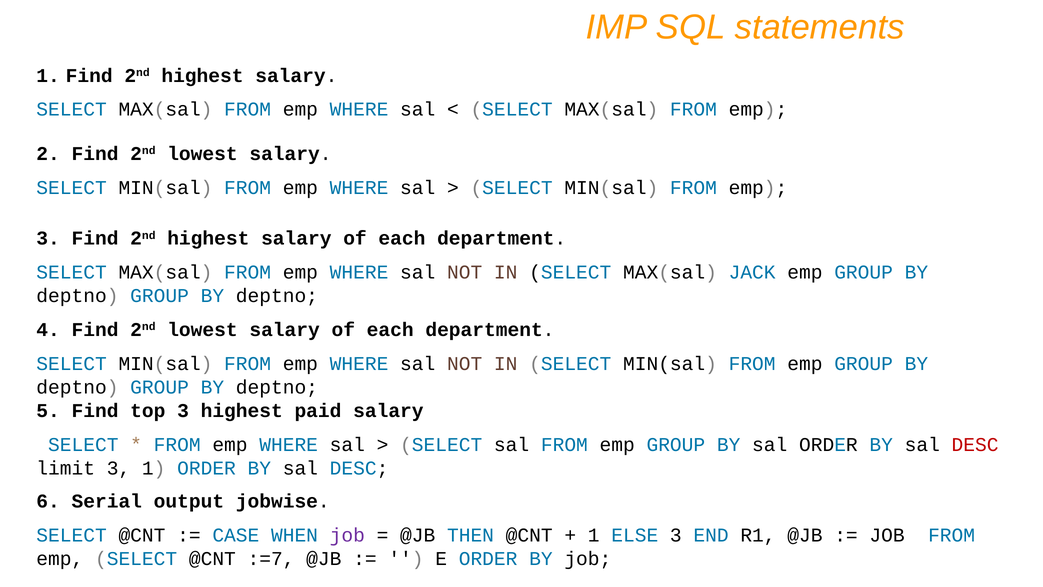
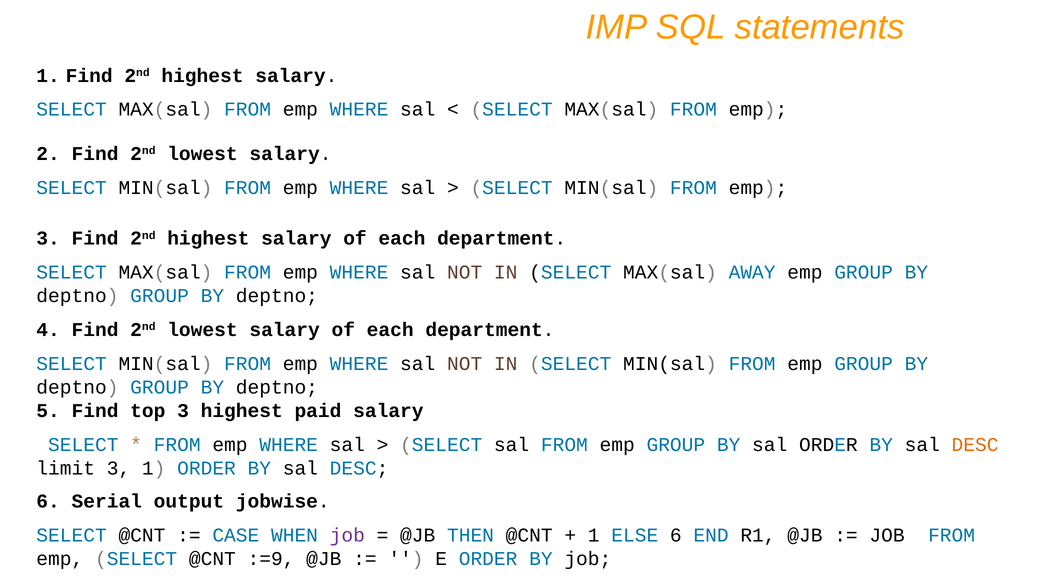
JACK: JACK -> AWAY
DESC at (975, 445) colour: red -> orange
ELSE 3: 3 -> 6
:=7: :=7 -> :=9
